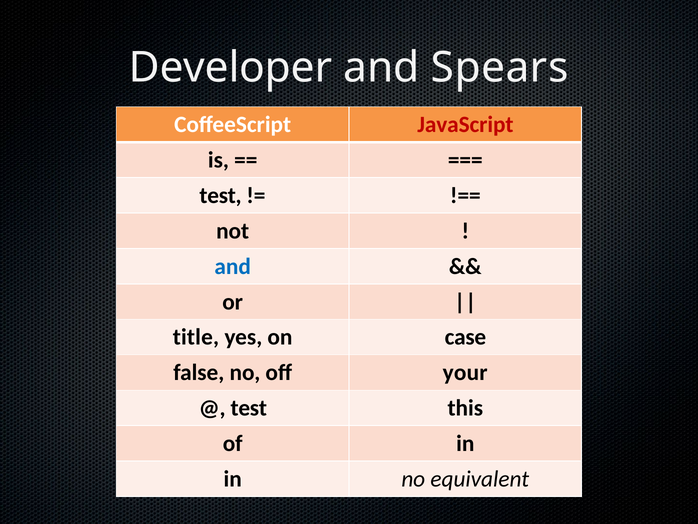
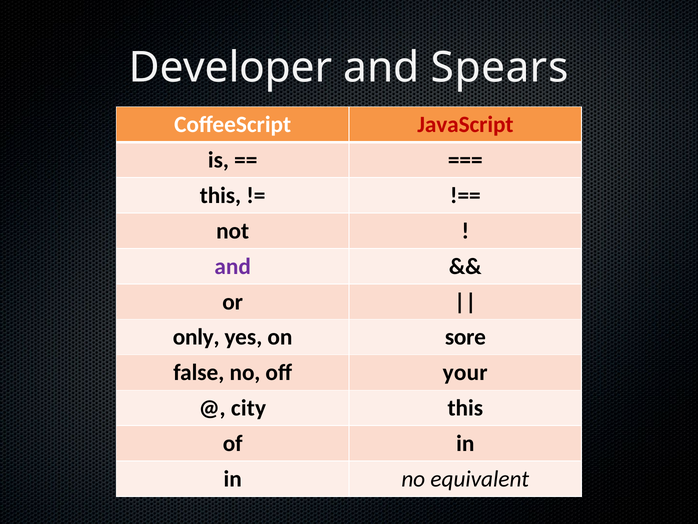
test at (221, 195): test -> this
and at (233, 266) colour: blue -> purple
title: title -> only
case: case -> sore
test at (249, 408): test -> city
